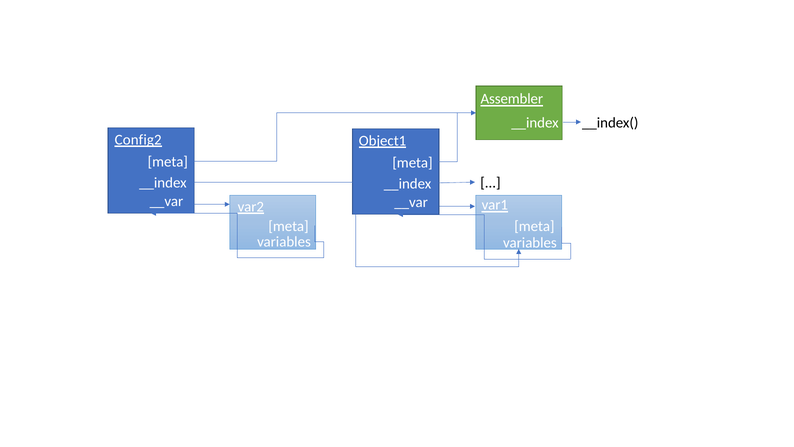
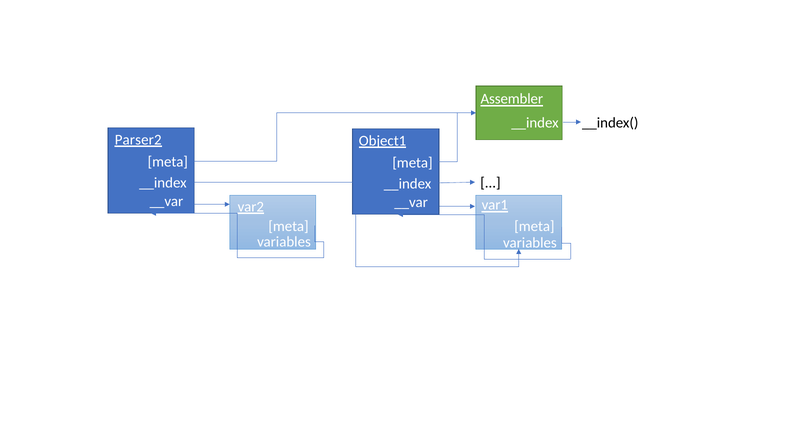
Config2: Config2 -> Parser2
